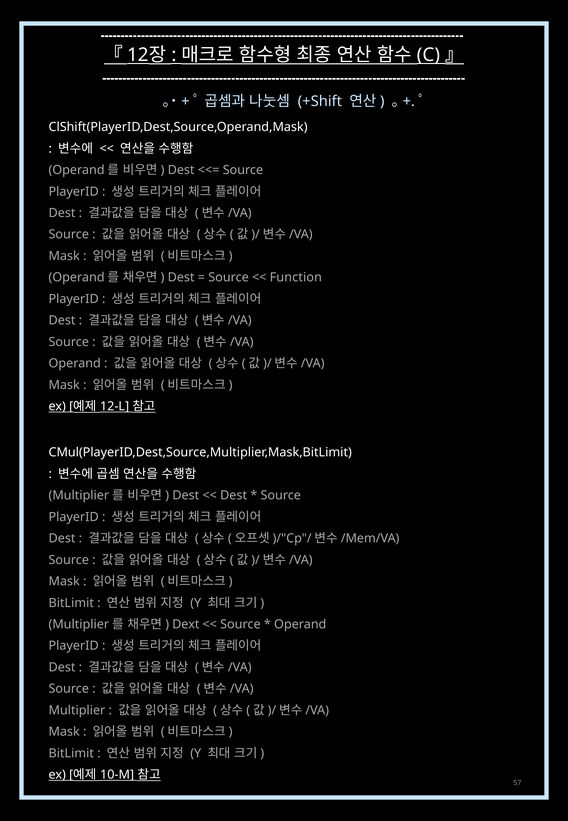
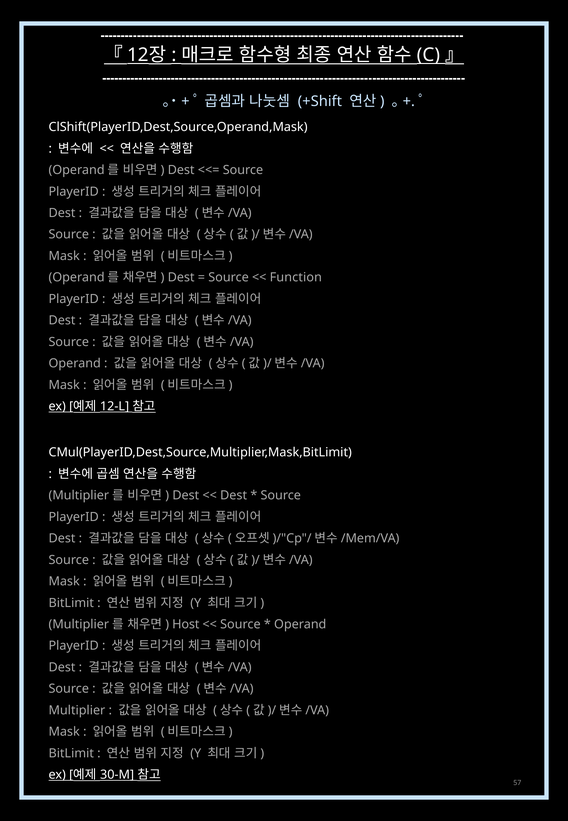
Dext: Dext -> Host
10-M: 10-M -> 30-M
